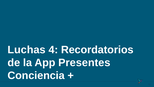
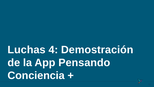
Recordatorios: Recordatorios -> Demostración
Presentes: Presentes -> Pensando
